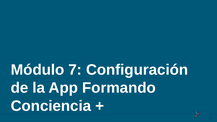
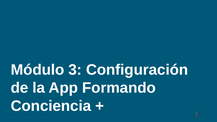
7: 7 -> 3
